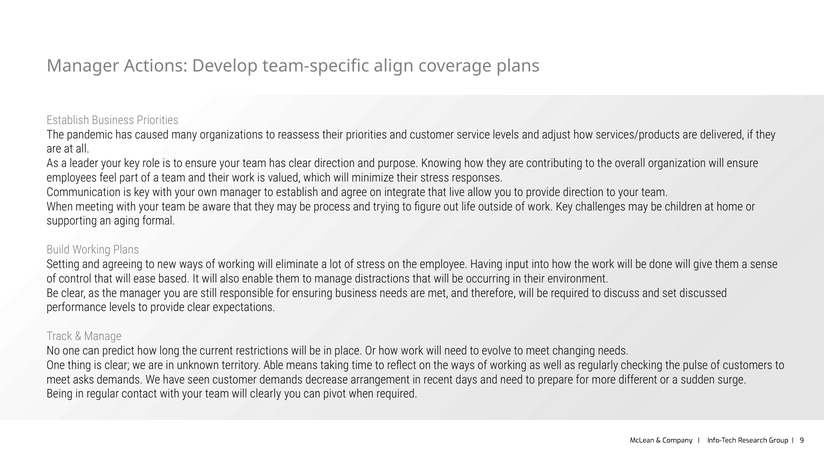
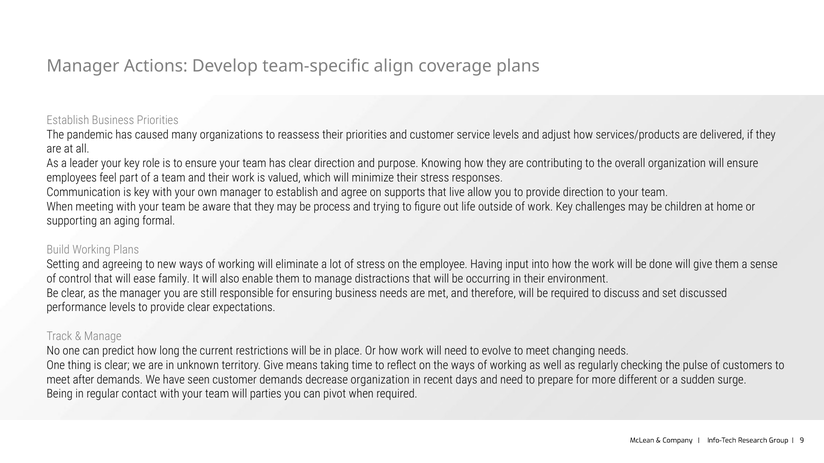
integrate: integrate -> supports
based: based -> family
territory Able: Able -> Give
asks: asks -> after
decrease arrangement: arrangement -> organization
clearly: clearly -> parties
